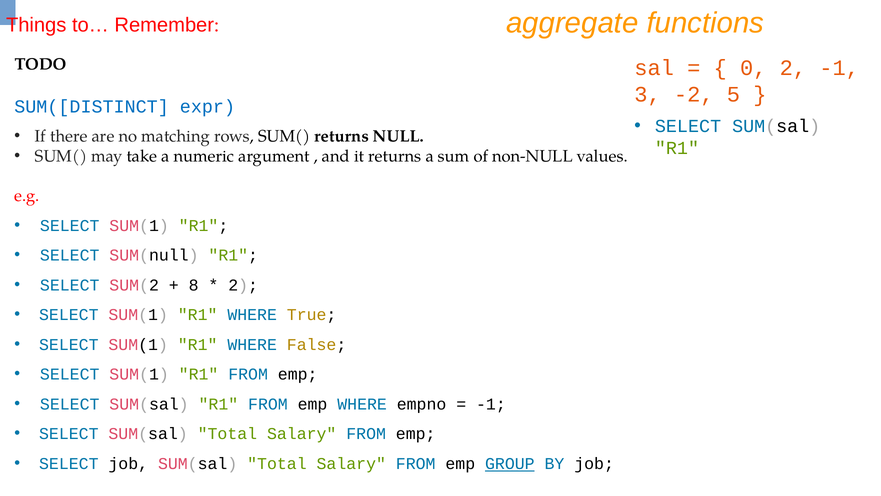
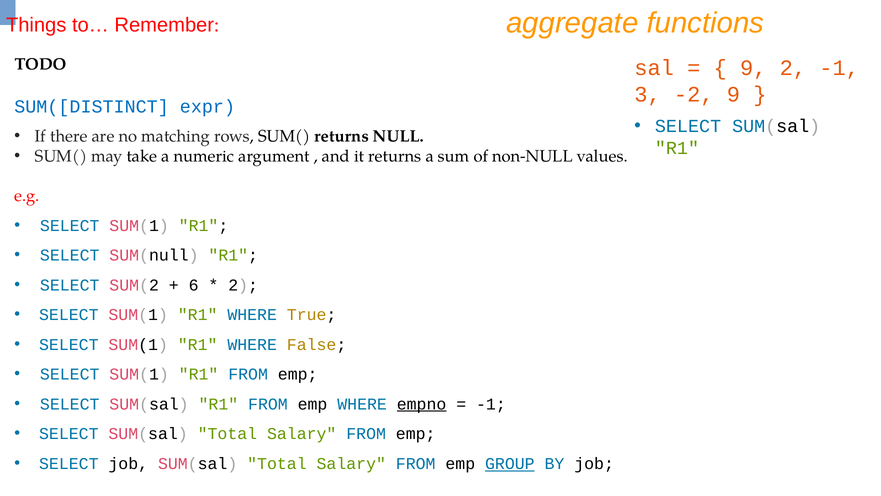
0 at (753, 68): 0 -> 9
-2 5: 5 -> 9
8: 8 -> 6
empno underline: none -> present
